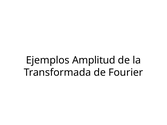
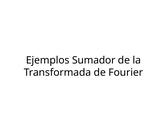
Amplitud: Amplitud -> Sumador
